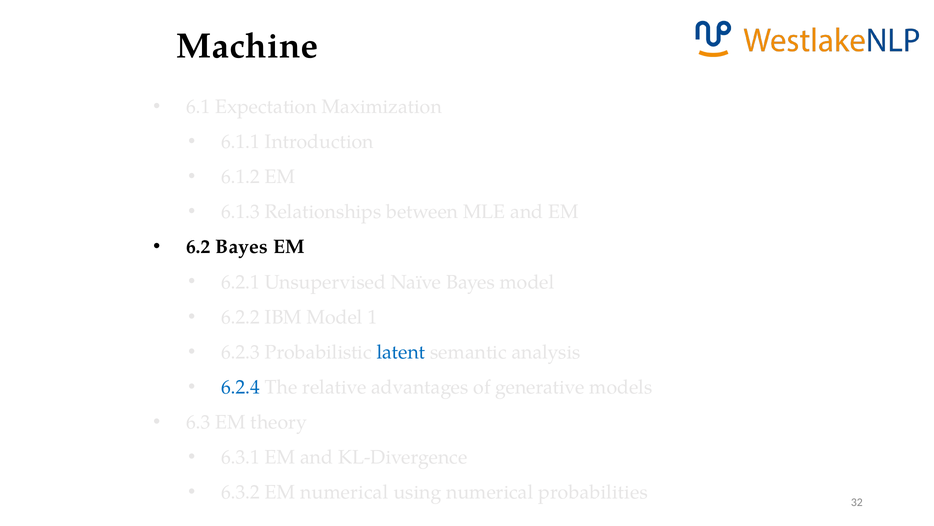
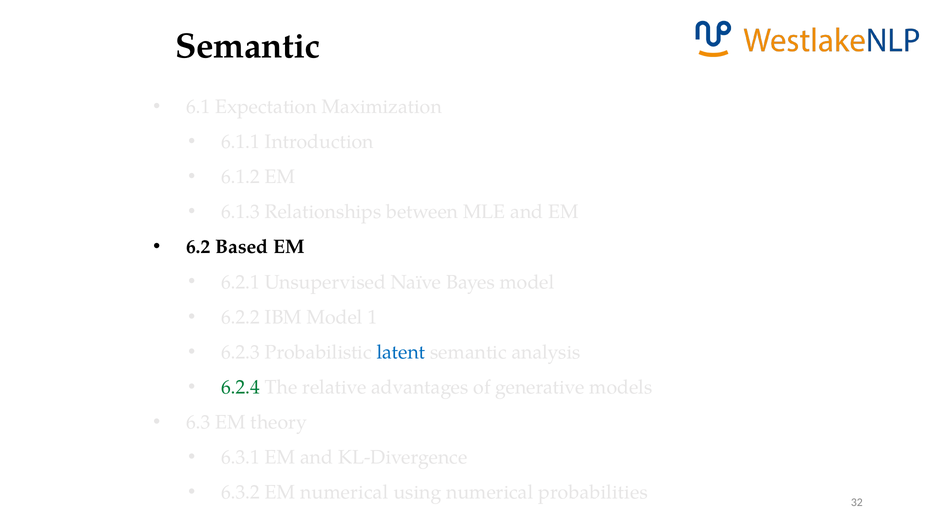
Machine at (247, 46): Machine -> Semantic
6.2 Bayes: Bayes -> Based
6.2.4 colour: blue -> green
